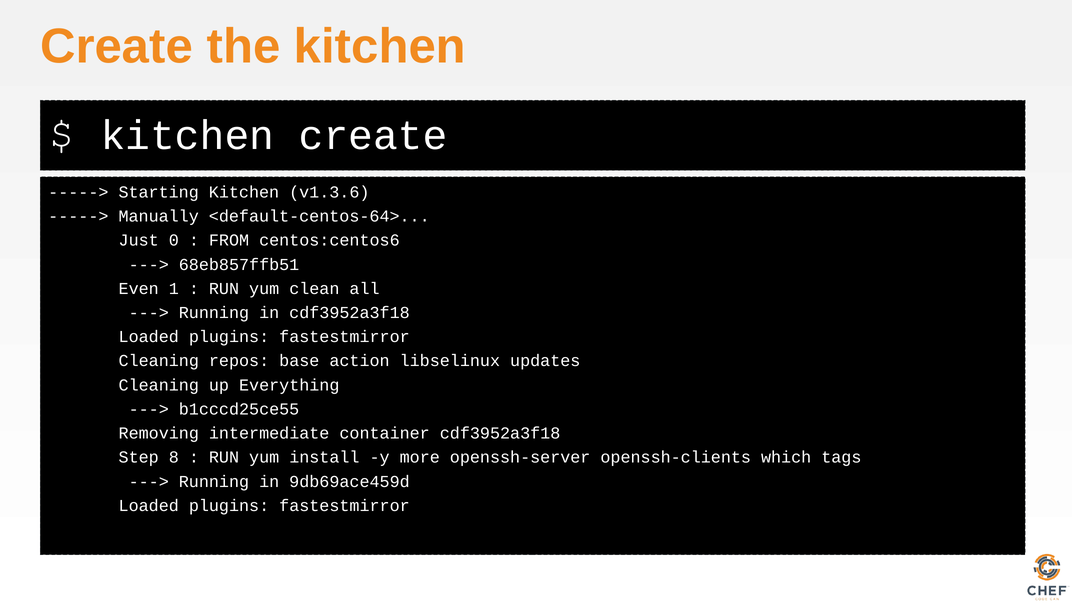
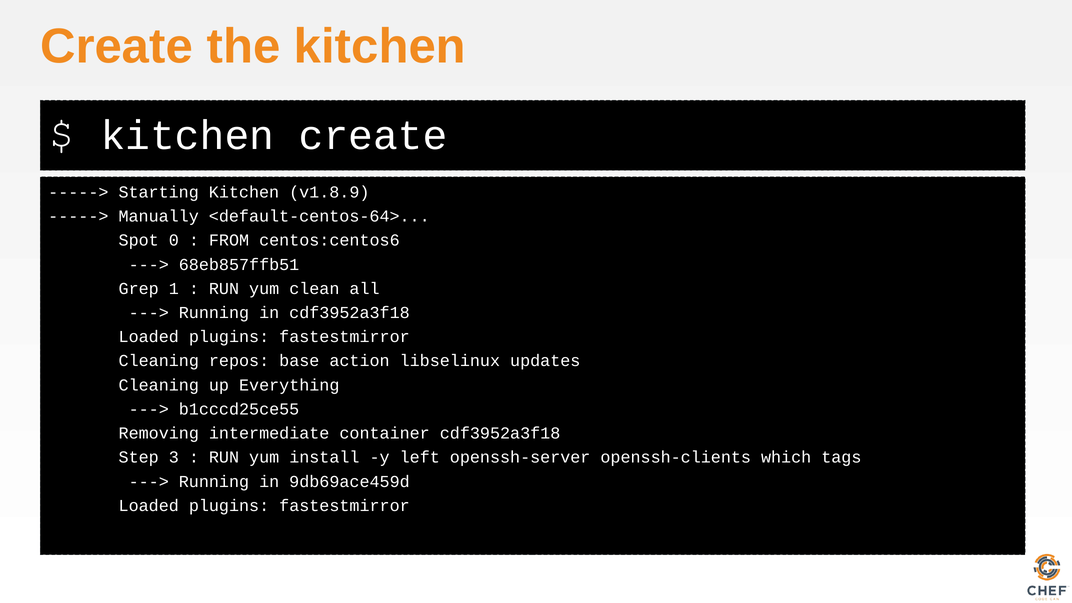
v1.3.6: v1.3.6 -> v1.8.9
Just: Just -> Spot
Even: Even -> Grep
8: 8 -> 3
more: more -> left
